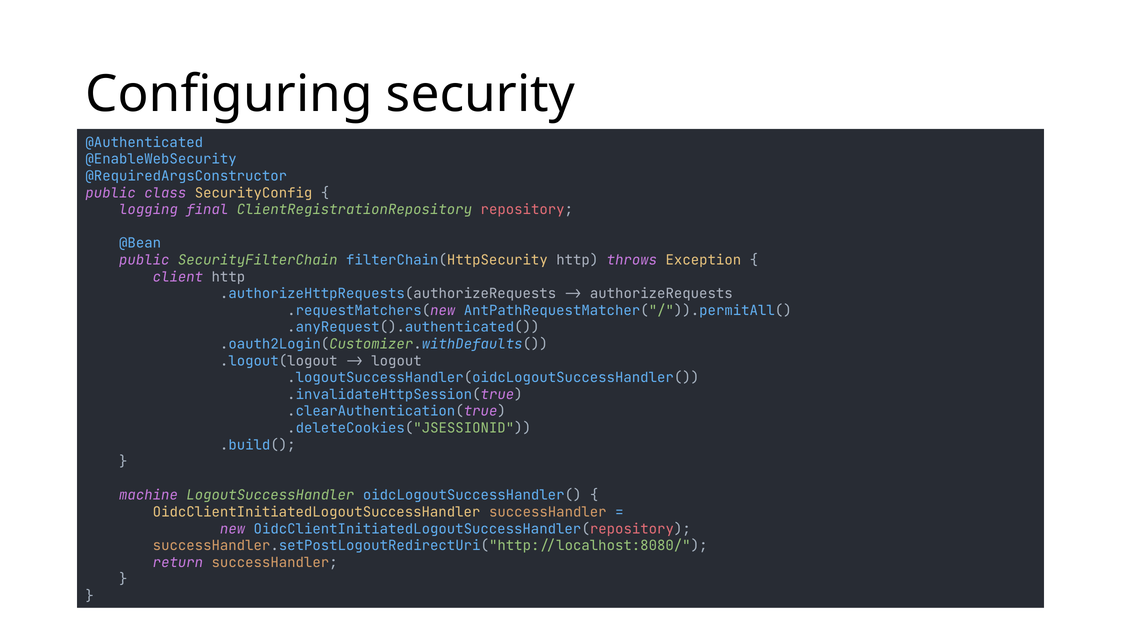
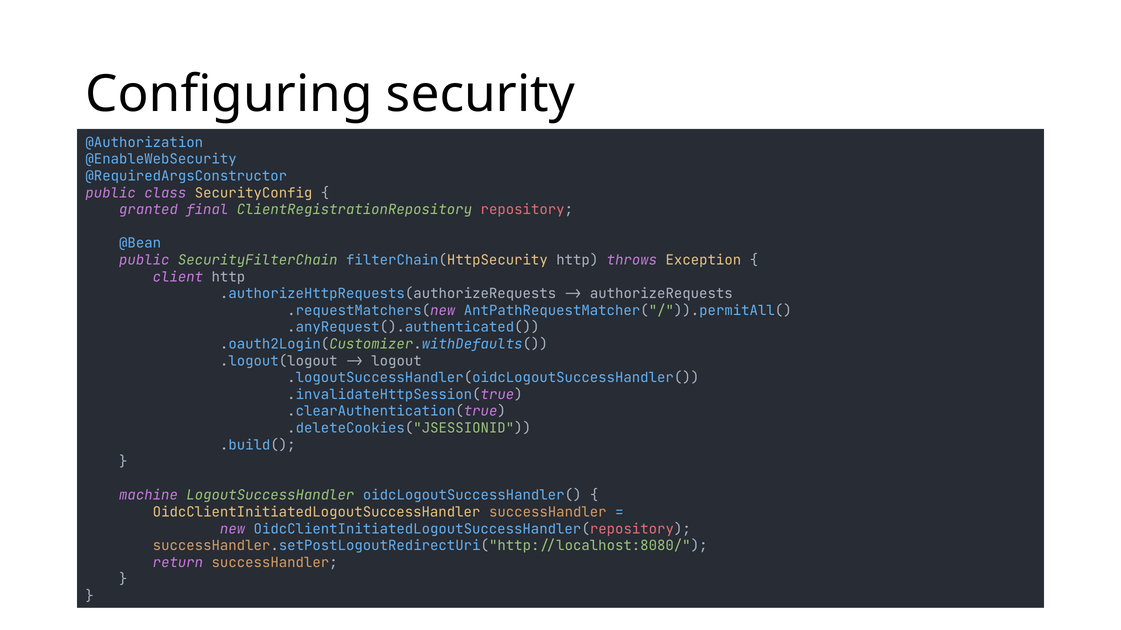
@Authenticated: @Authenticated -> @Authorization
logging: logging -> granted
